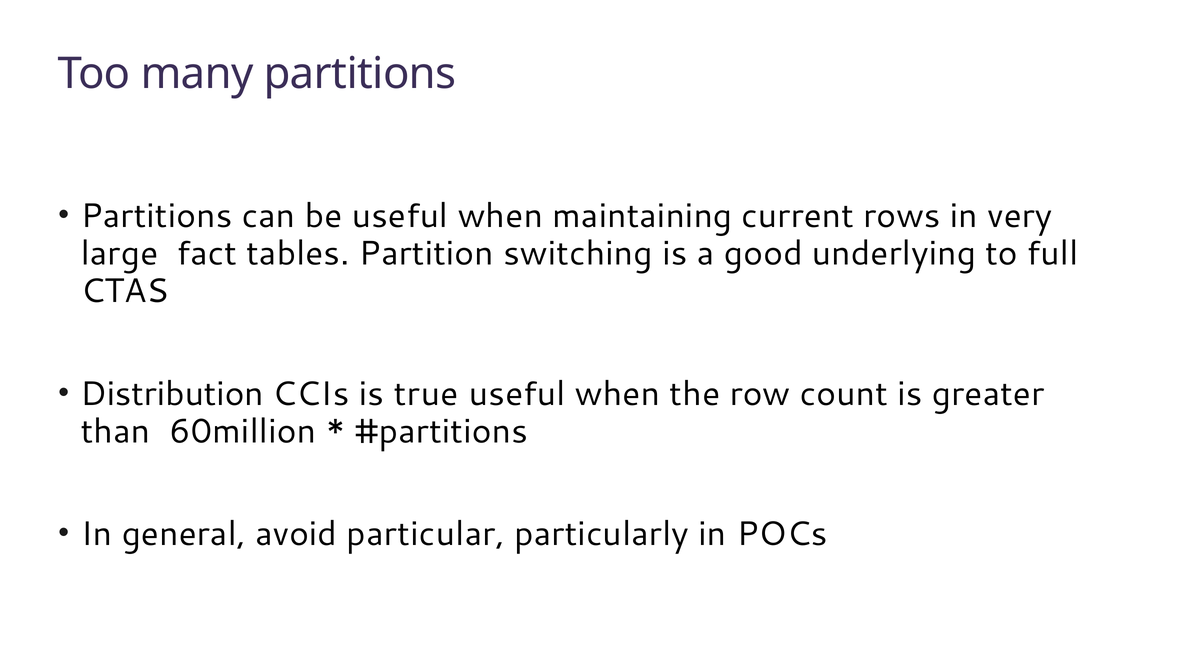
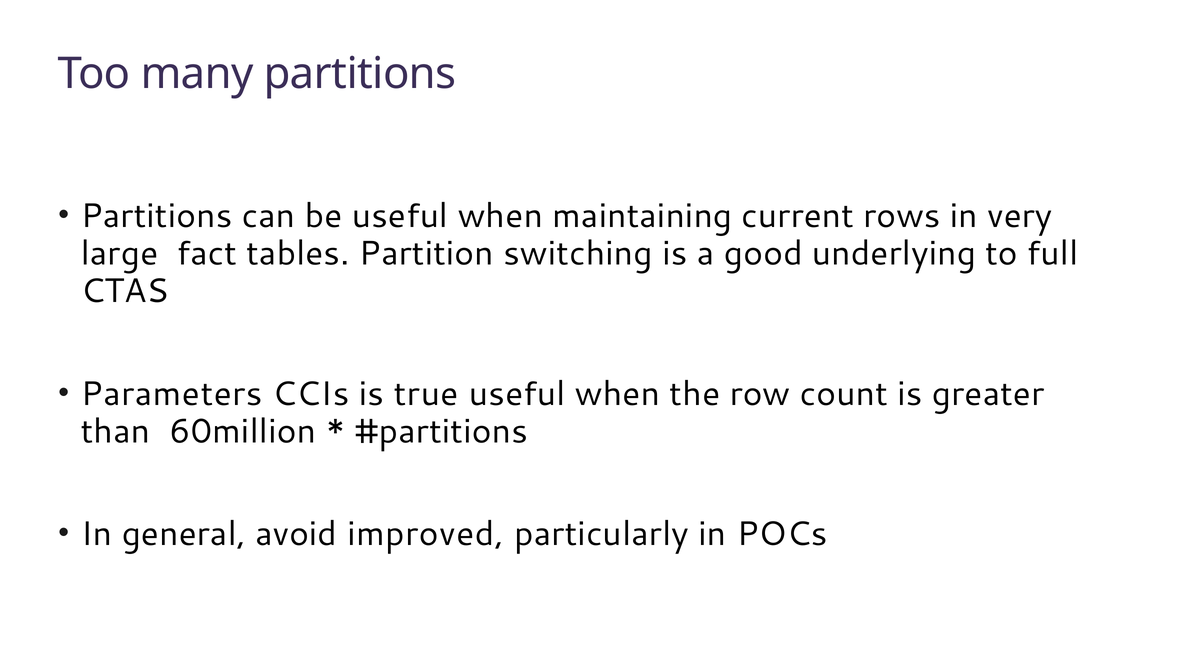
Distribution: Distribution -> Parameters
particular: particular -> improved
